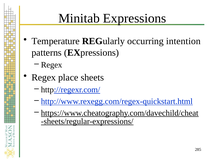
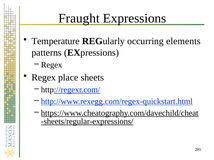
Minitab: Minitab -> Fraught
intention: intention -> elements
